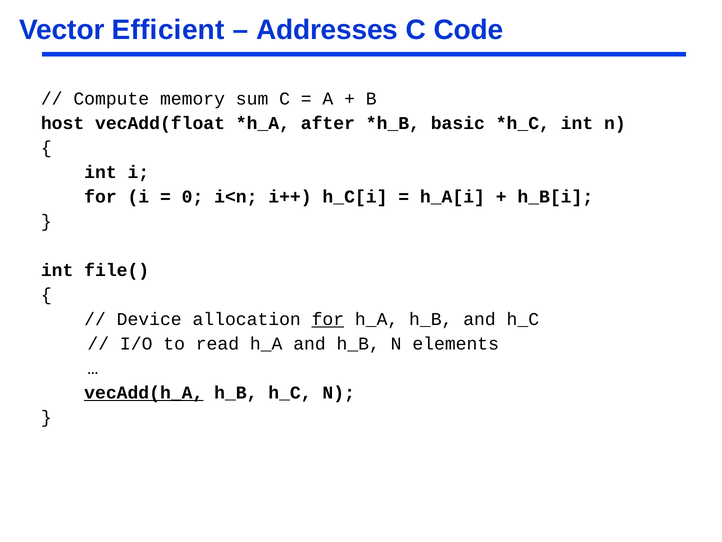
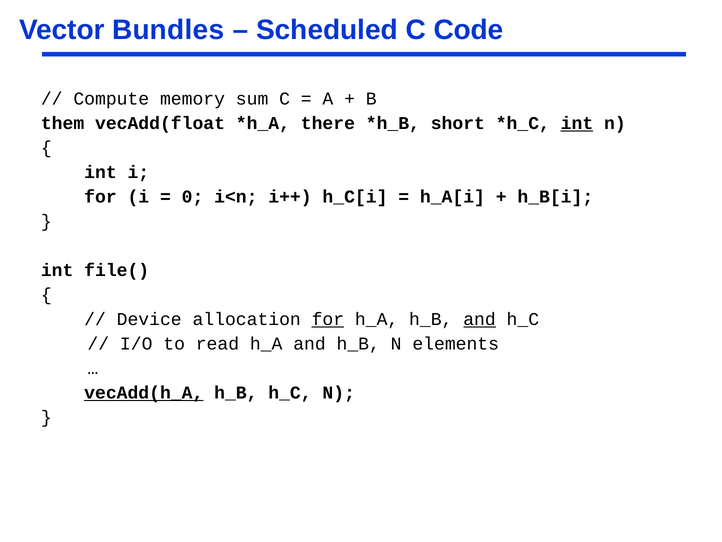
Efficient: Efficient -> Bundles
Addresses: Addresses -> Scheduled
host: host -> them
after: after -> there
basic: basic -> short
int at (577, 123) underline: none -> present
and at (480, 319) underline: none -> present
